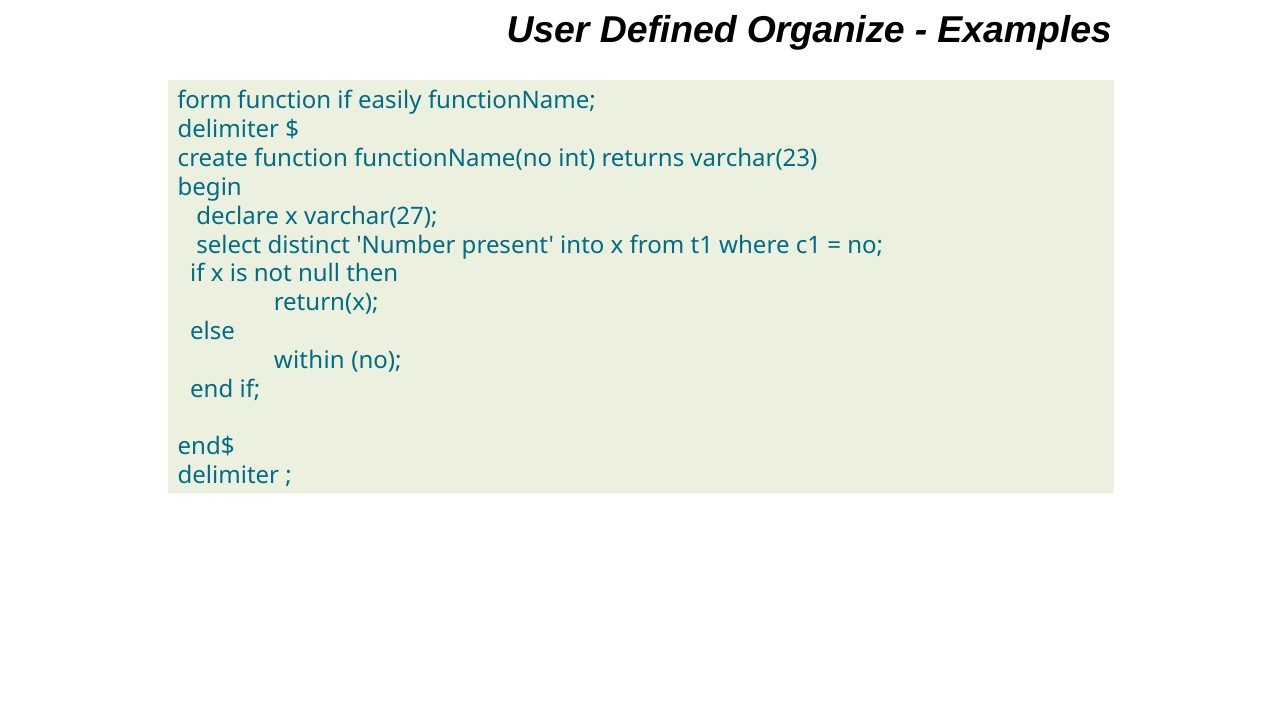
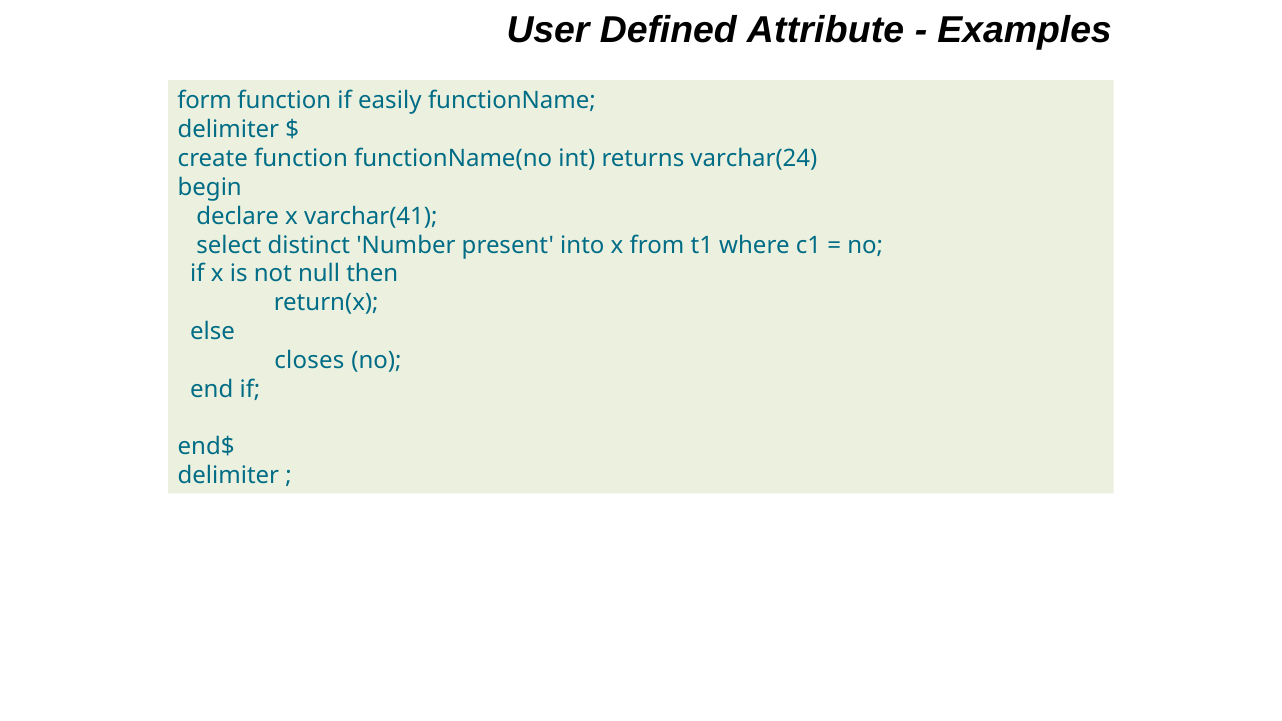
Organize: Organize -> Attribute
varchar(23: varchar(23 -> varchar(24
varchar(27: varchar(27 -> varchar(41
within: within -> closes
